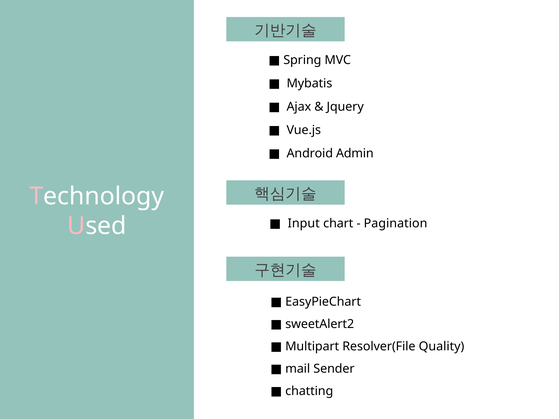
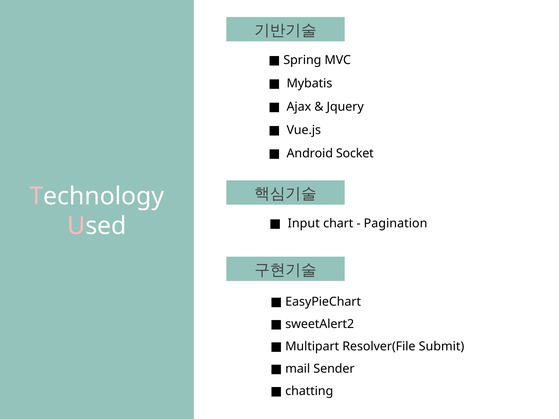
Admin: Admin -> Socket
Quality: Quality -> Submit
